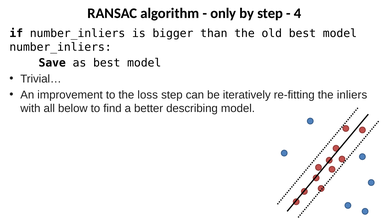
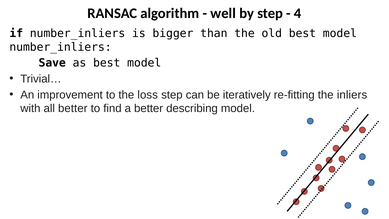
only: only -> well
all below: below -> better
